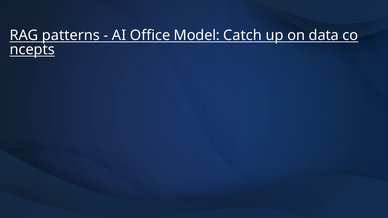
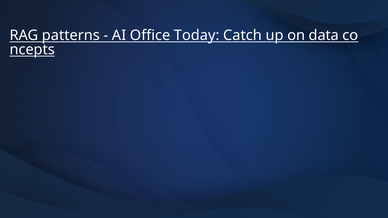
Model: Model -> Today
